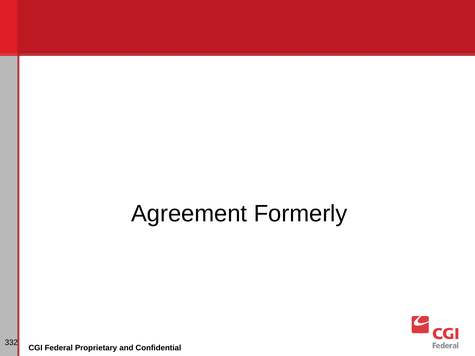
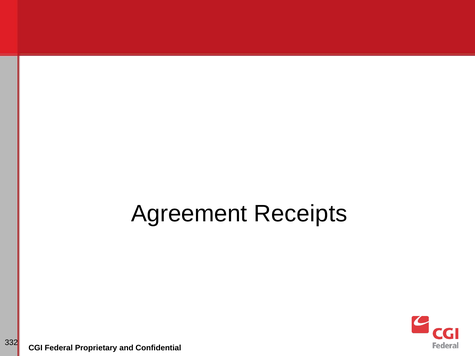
Formerly: Formerly -> Receipts
